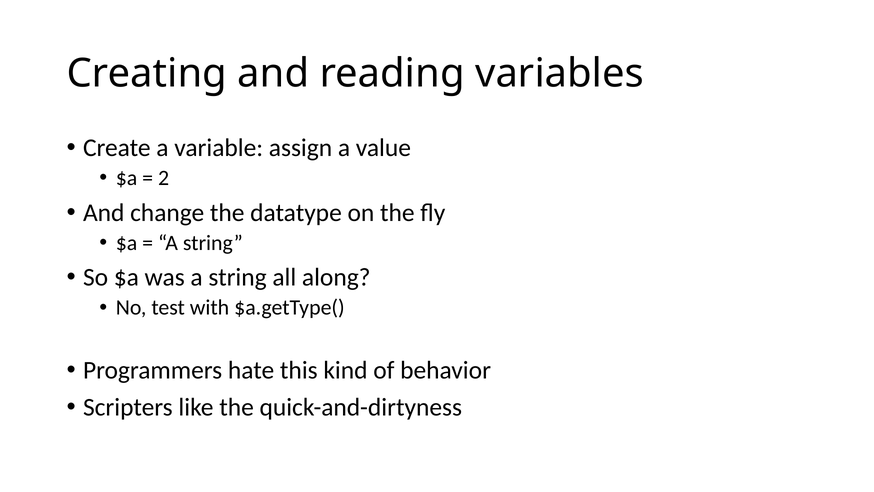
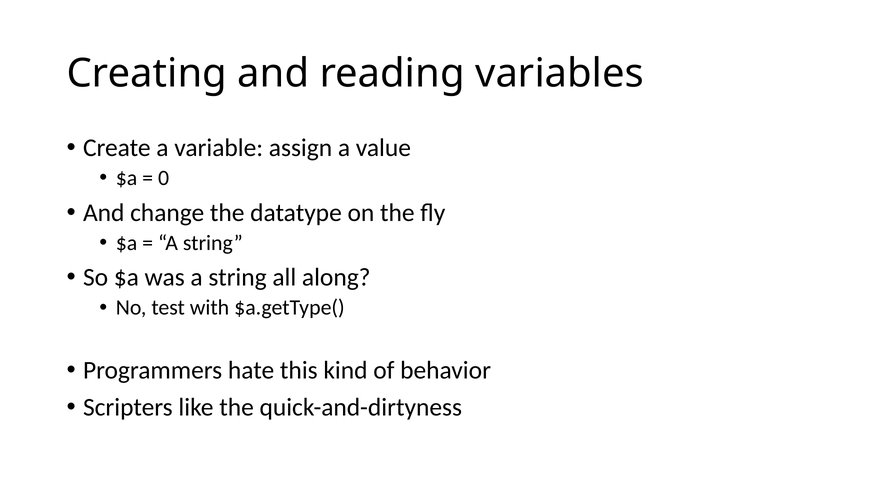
2: 2 -> 0
